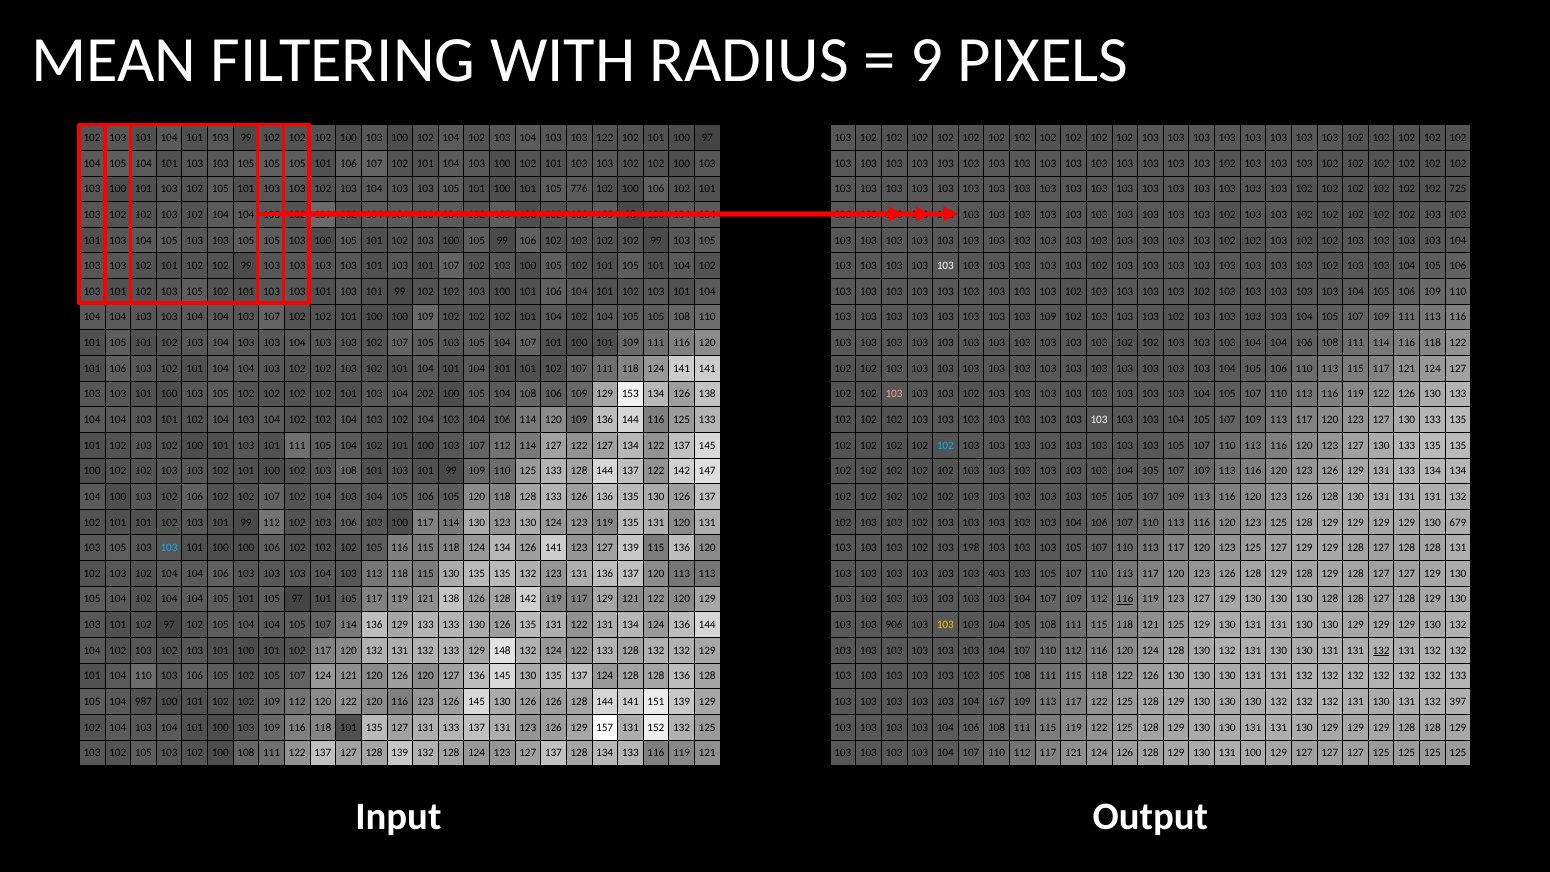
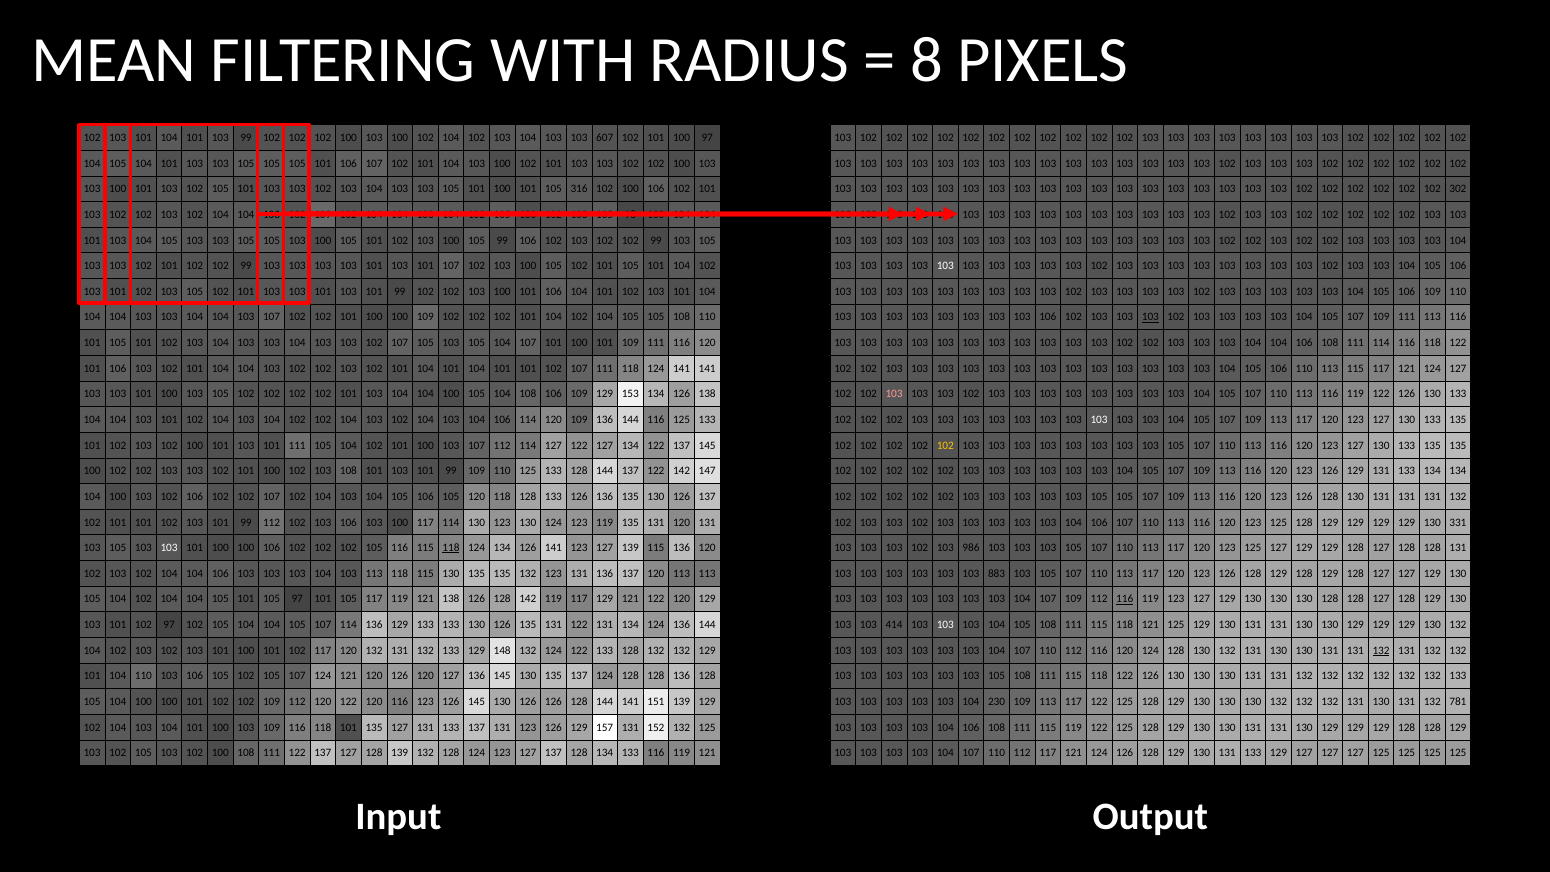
9: 9 -> 8
103 122: 122 -> 607
776: 776 -> 316
725: 725 -> 302
103 103 109: 109 -> 106
103 at (1150, 317) underline: none -> present
101 103 104 202: 202 -> 104
102 at (945, 445) colour: light blue -> yellow
679: 679 -> 331
103 at (169, 548) colour: light blue -> white
118 at (451, 548) underline: none -> present
198: 198 -> 986
403: 403 -> 883
906: 906 -> 414
103 at (945, 625) colour: yellow -> white
105 104 987: 987 -> 100
167: 167 -> 230
397: 397 -> 781
130 131 100: 100 -> 133
